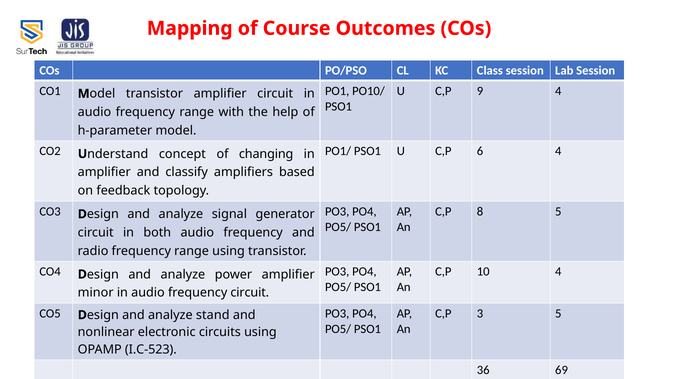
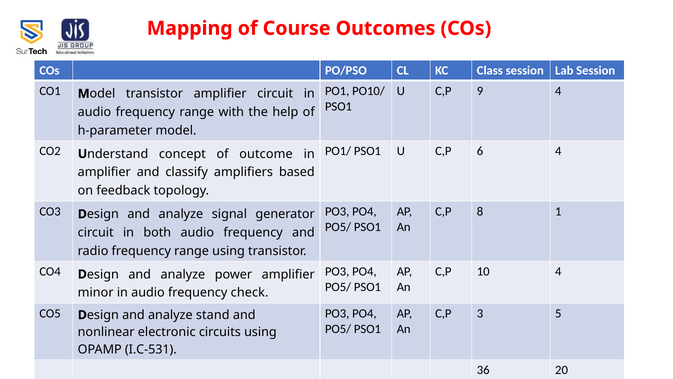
changing: changing -> outcome
8 5: 5 -> 1
frequency circuit: circuit -> check
I.C-523: I.C-523 -> I.C-531
69: 69 -> 20
